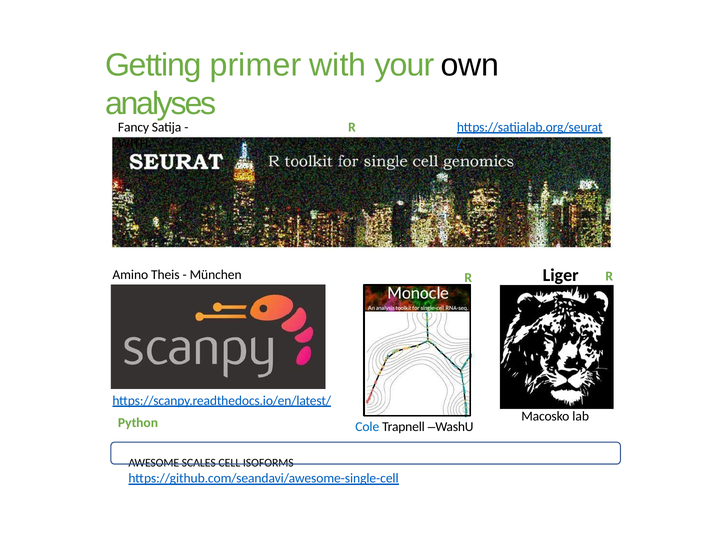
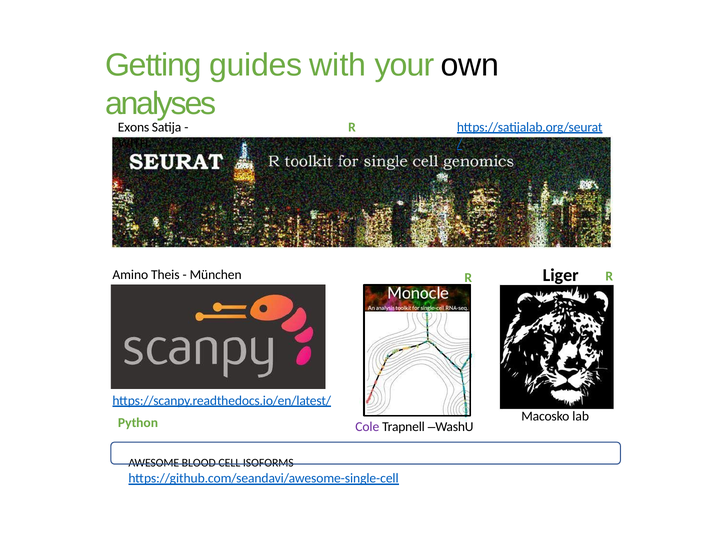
primer: primer -> guides
Fancy: Fancy -> Exons
Cole colour: blue -> purple
SCALES: SCALES -> BLOOD
